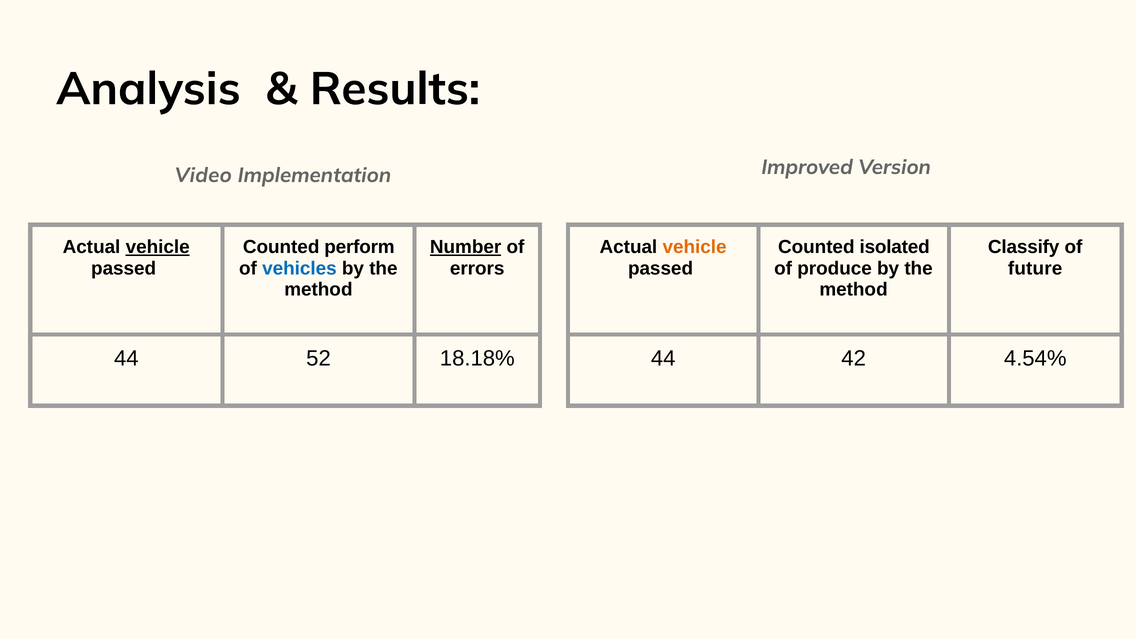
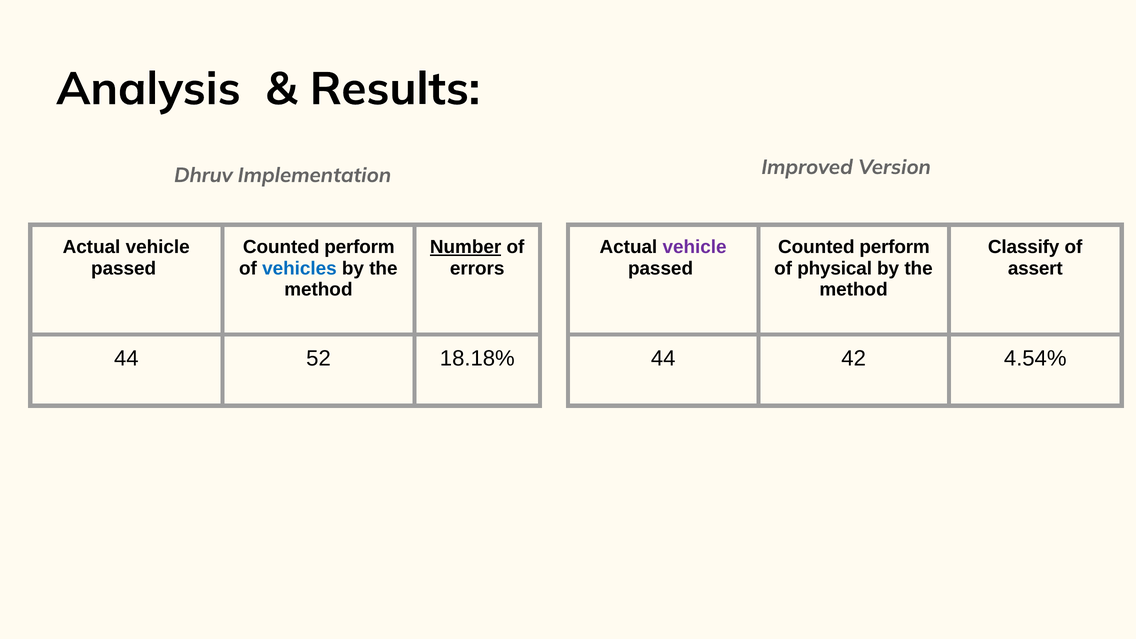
Video: Video -> Dhruv
vehicle at (158, 247) underline: present -> none
vehicle at (695, 247) colour: orange -> purple
isolated at (895, 247): isolated -> perform
produce: produce -> physical
future: future -> assert
